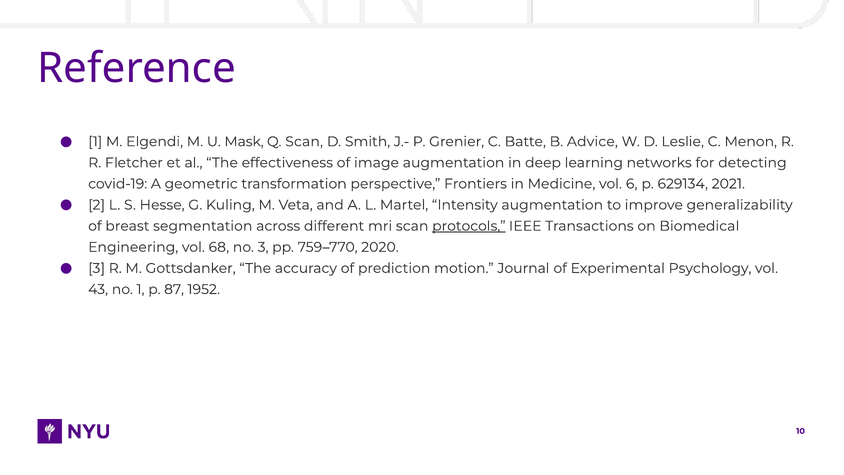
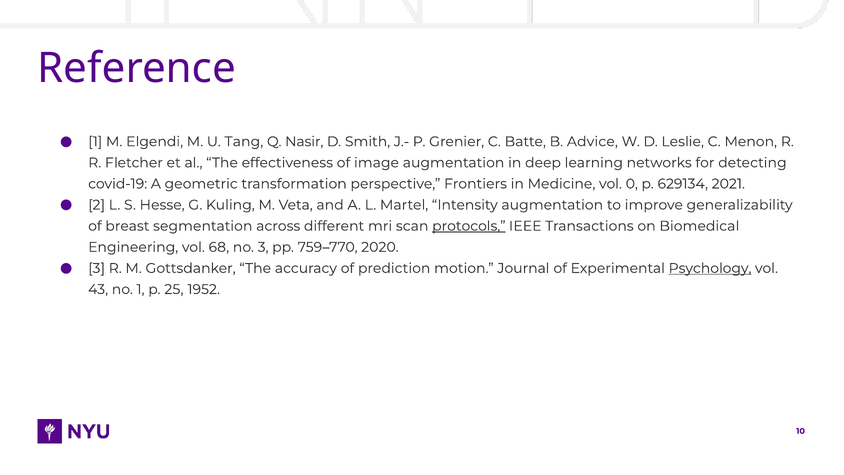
Mask: Mask -> Tang
Q Scan: Scan -> Nasir
6: 6 -> 0
Psychology underline: none -> present
87: 87 -> 25
